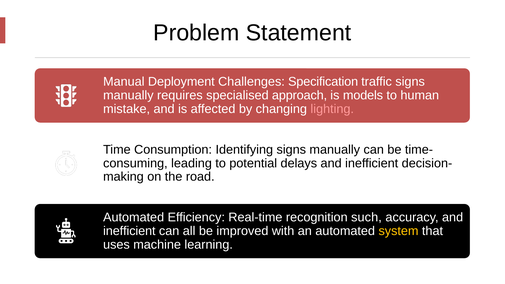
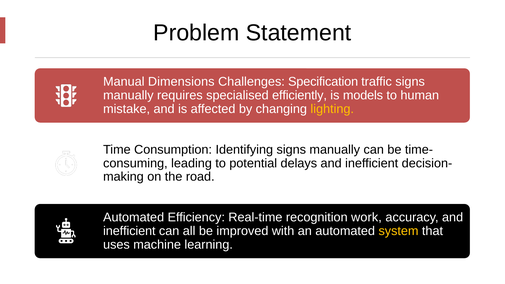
Deployment: Deployment -> Dimensions
approach: approach -> efficiently
lighting colour: pink -> yellow
such: such -> work
